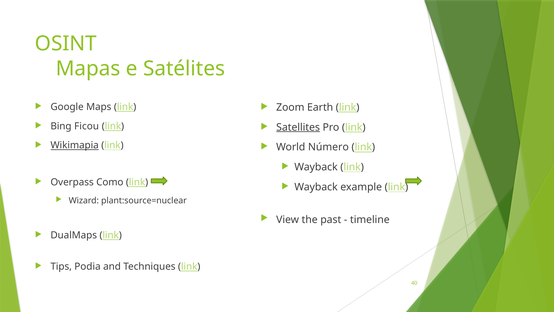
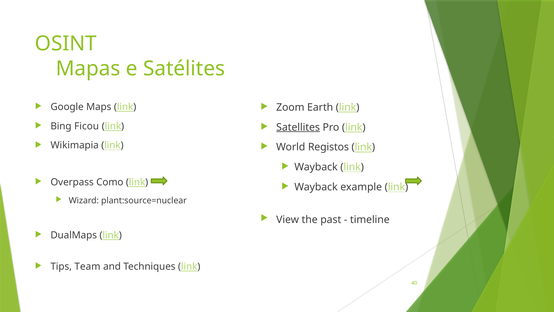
Wikimapia underline: present -> none
Número: Número -> Registos
Podia: Podia -> Team
